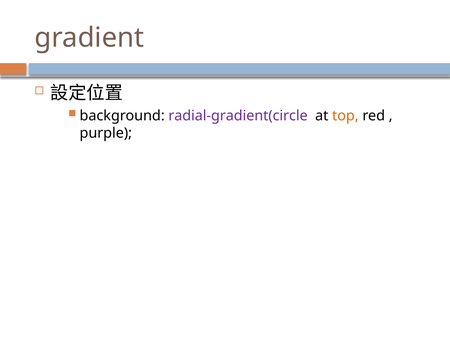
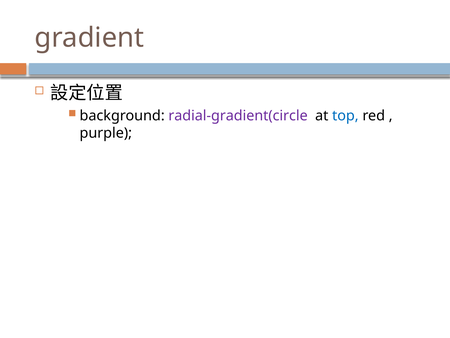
top colour: orange -> blue
